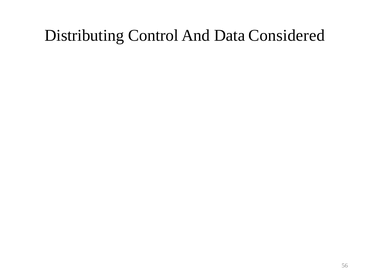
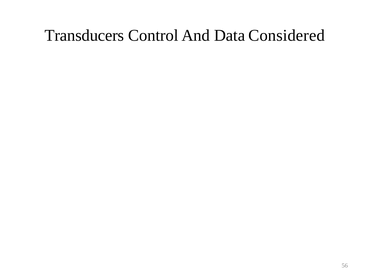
Distributing: Distributing -> Transducers
